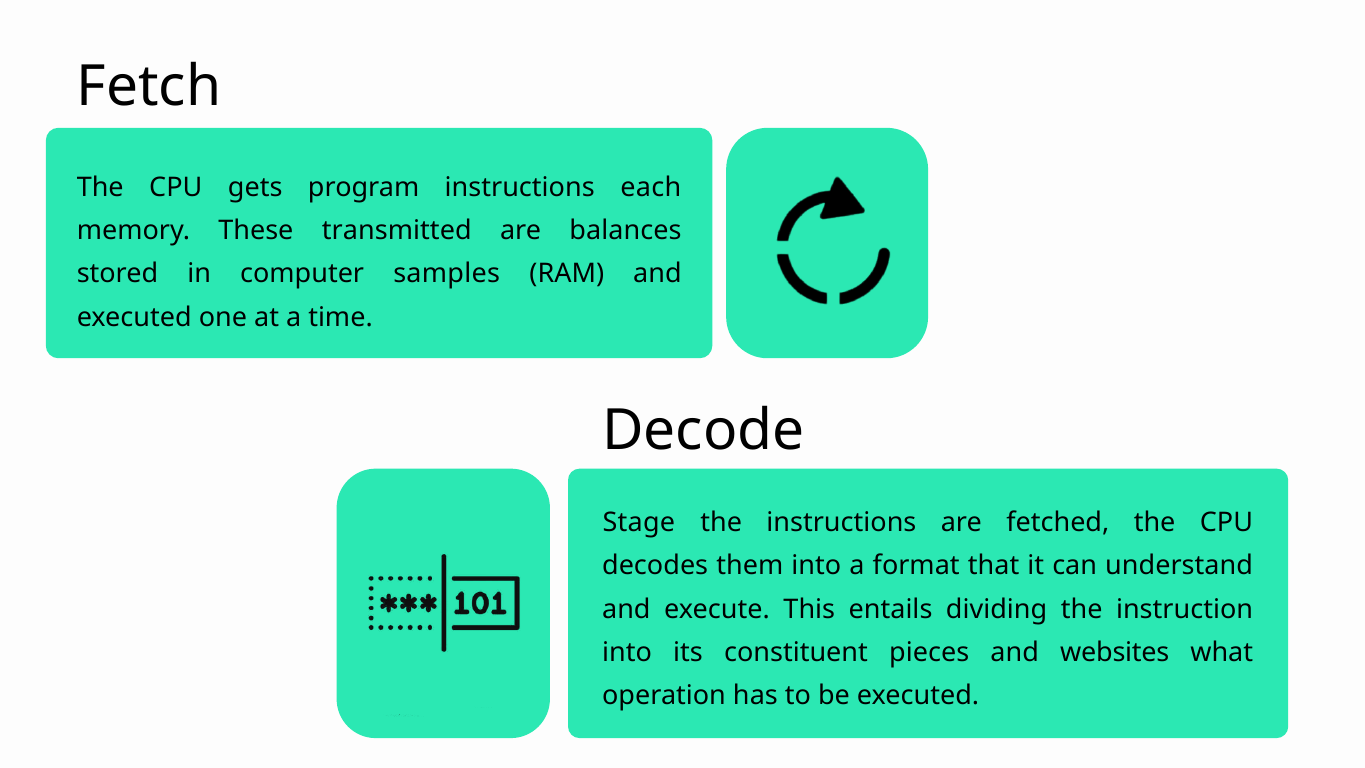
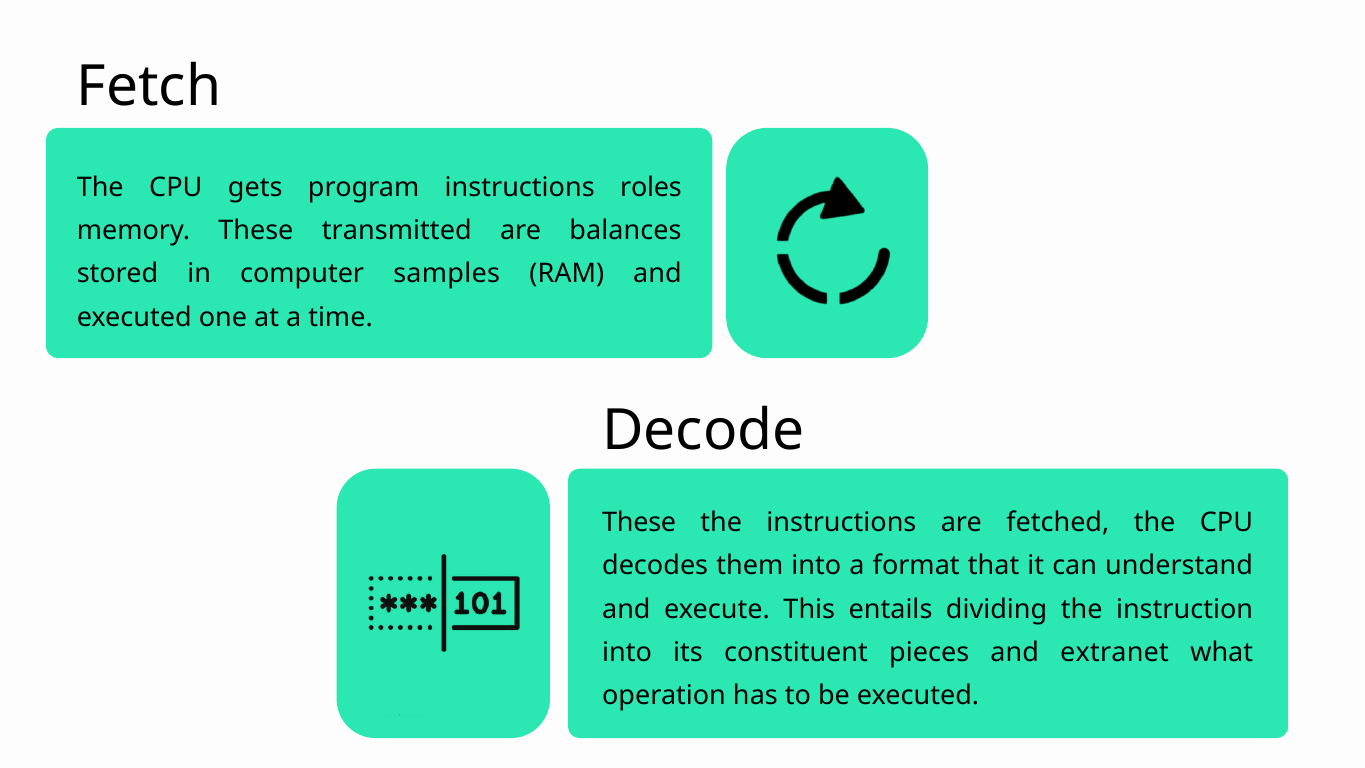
each: each -> roles
Stage at (639, 522): Stage -> These
websites: websites -> extranet
